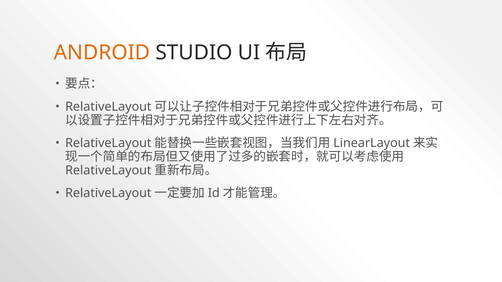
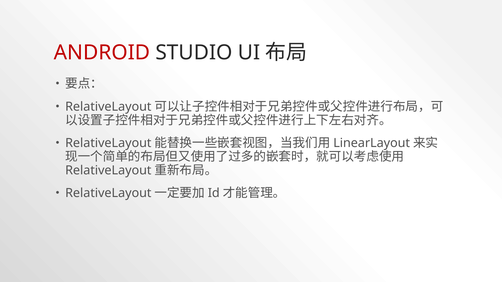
ANDROID colour: orange -> red
